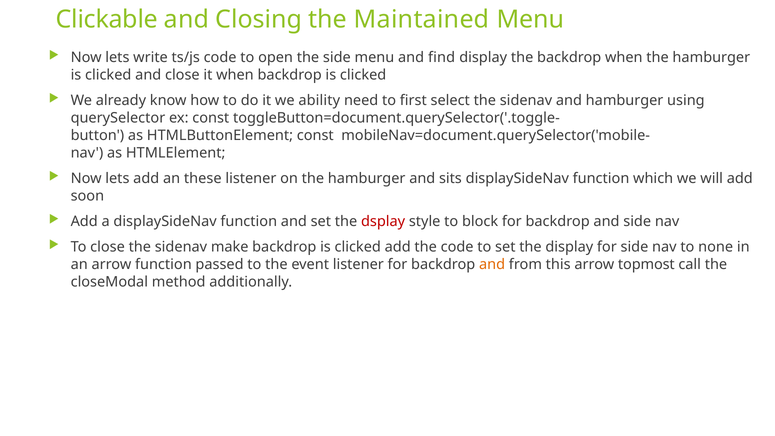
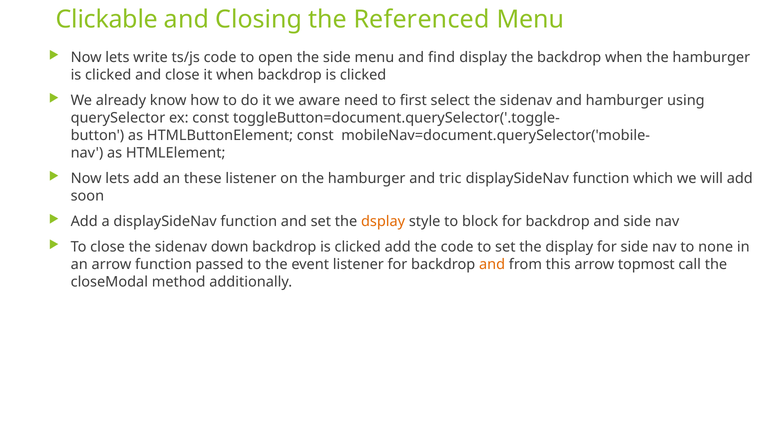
Maintained: Maintained -> Referenced
ability: ability -> aware
sits: sits -> tric
dsplay colour: red -> orange
make: make -> down
